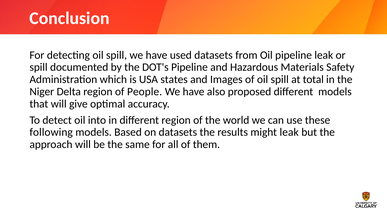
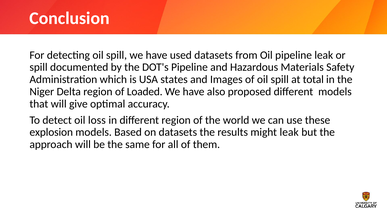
People: People -> Loaded
into: into -> loss
following: following -> explosion
